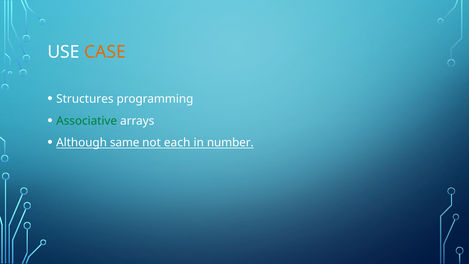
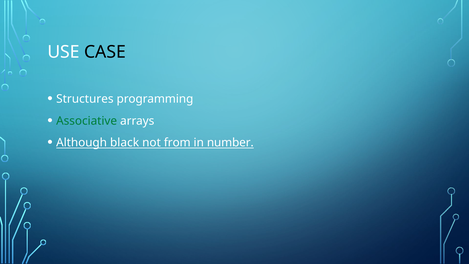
CASE colour: orange -> black
same: same -> black
each: each -> from
